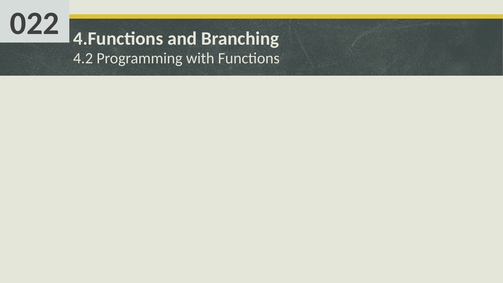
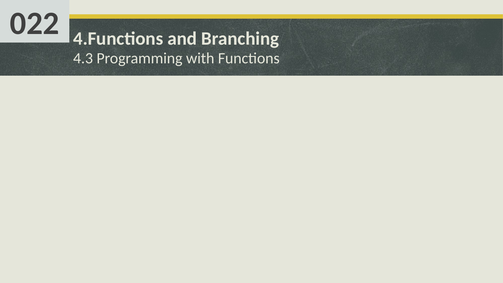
4.2: 4.2 -> 4.3
